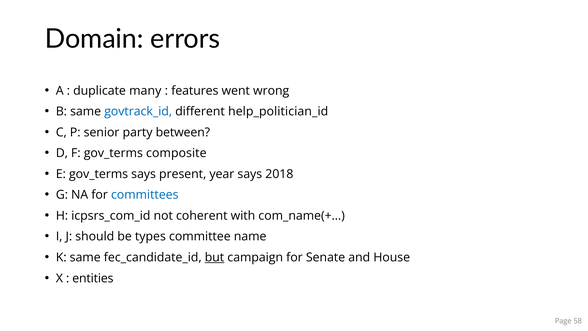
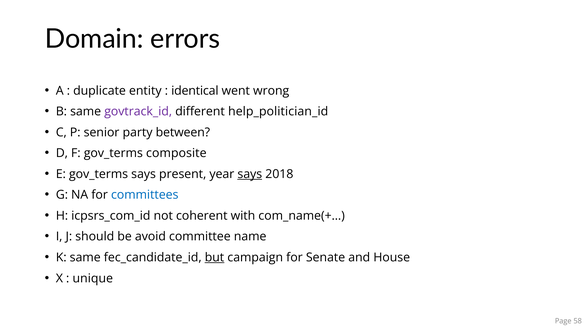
many: many -> entity
features: features -> identical
govtrack_id colour: blue -> purple
says at (250, 174) underline: none -> present
types: types -> avoid
entities: entities -> unique
